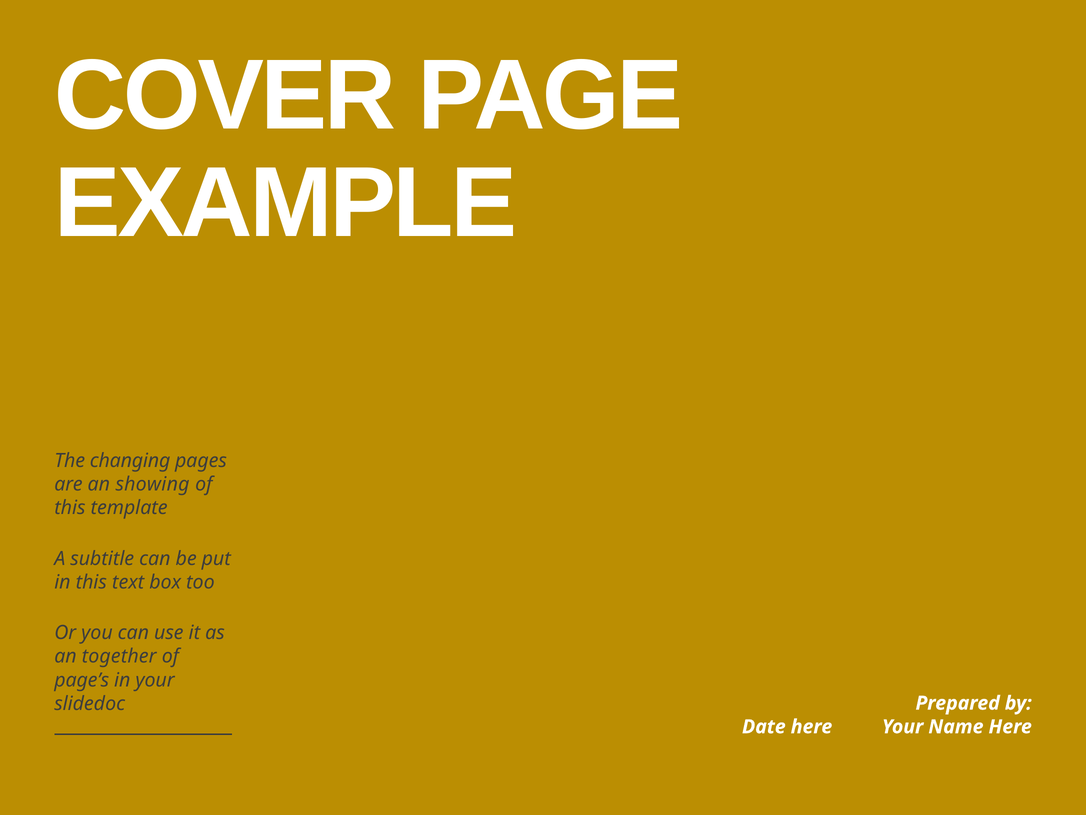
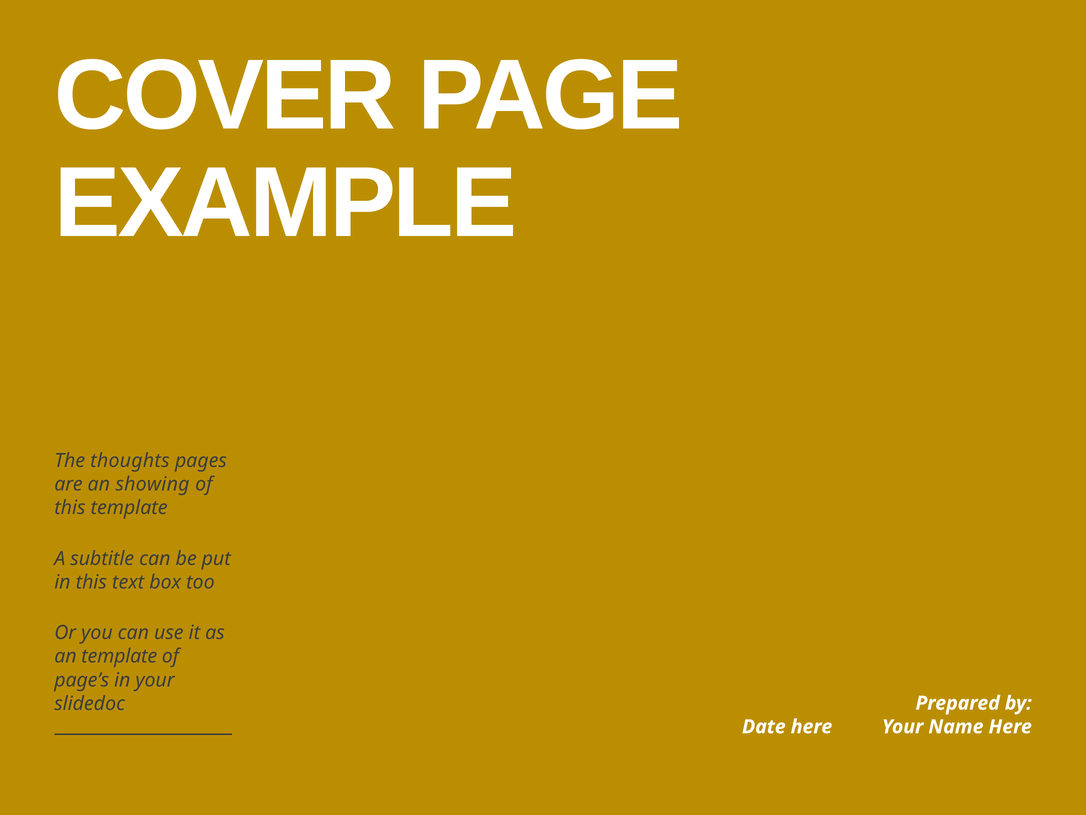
changing: changing -> thoughts
an together: together -> template
